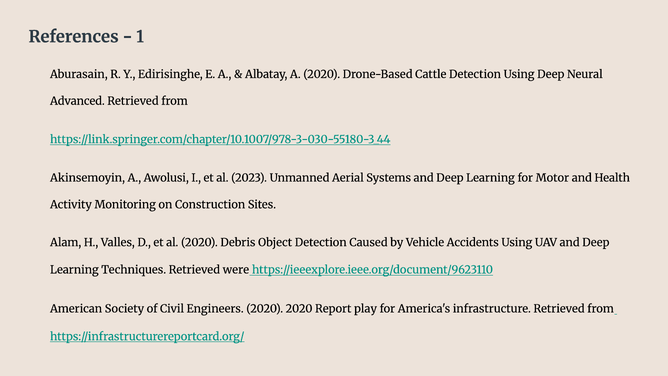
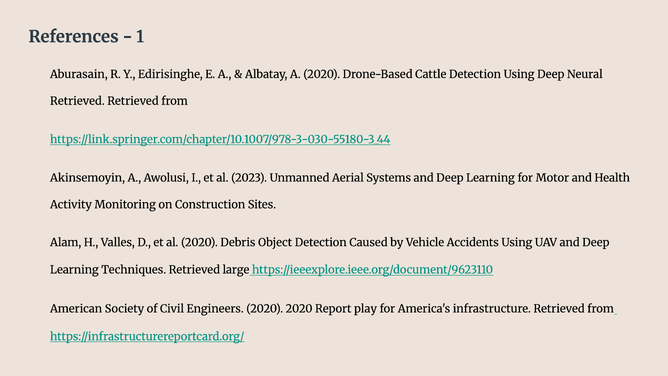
Advanced at (77, 101): Advanced -> Retrieved
were: were -> large
